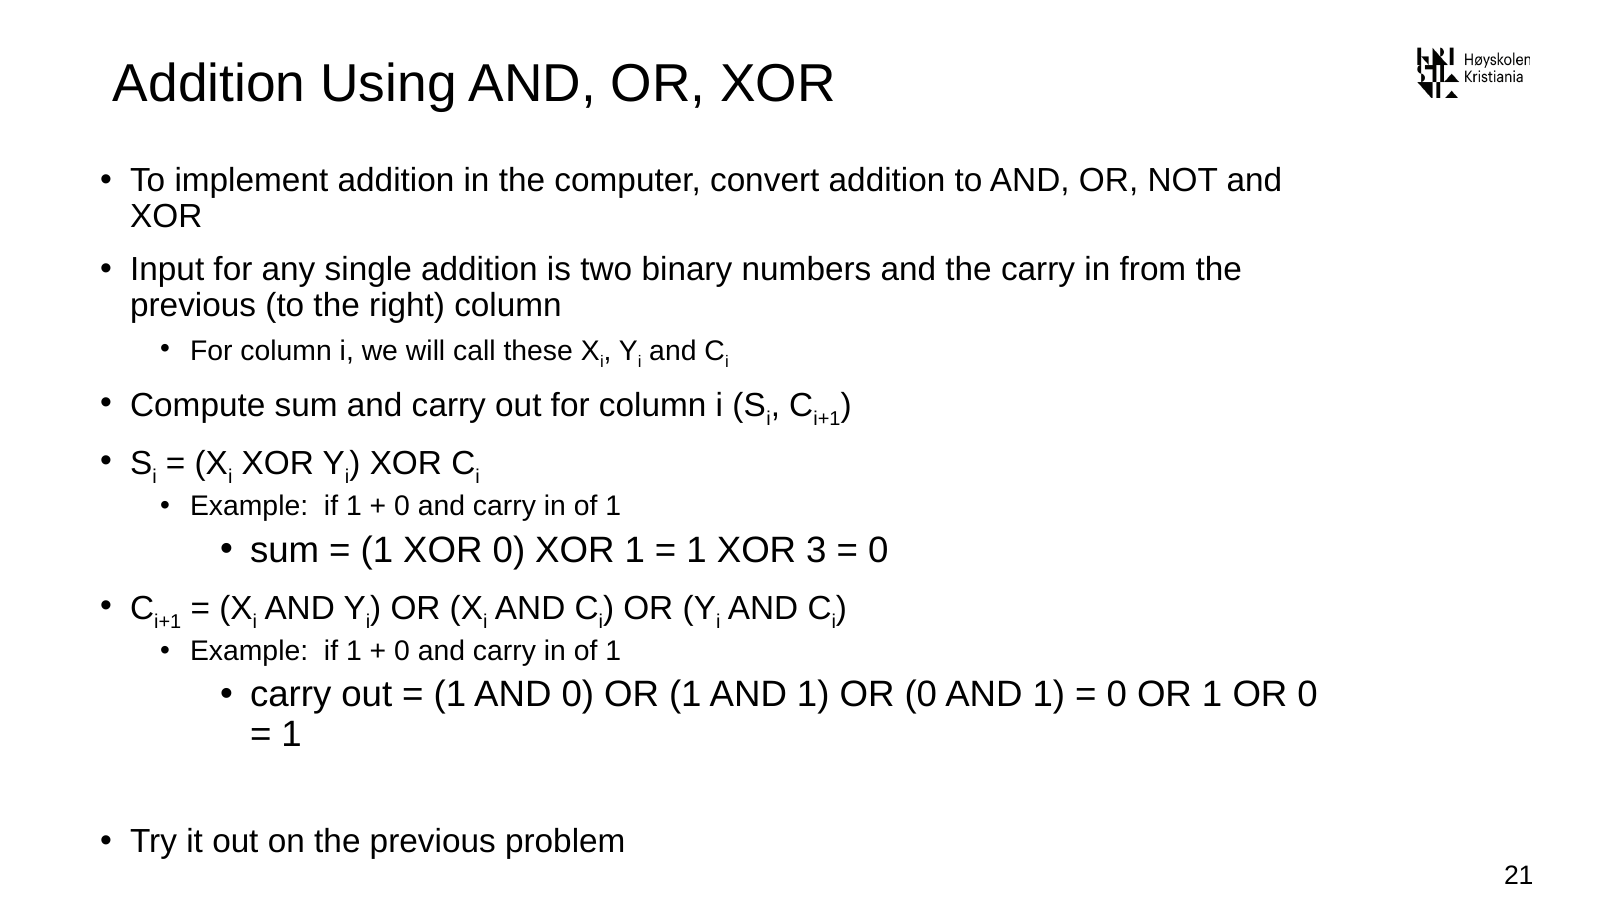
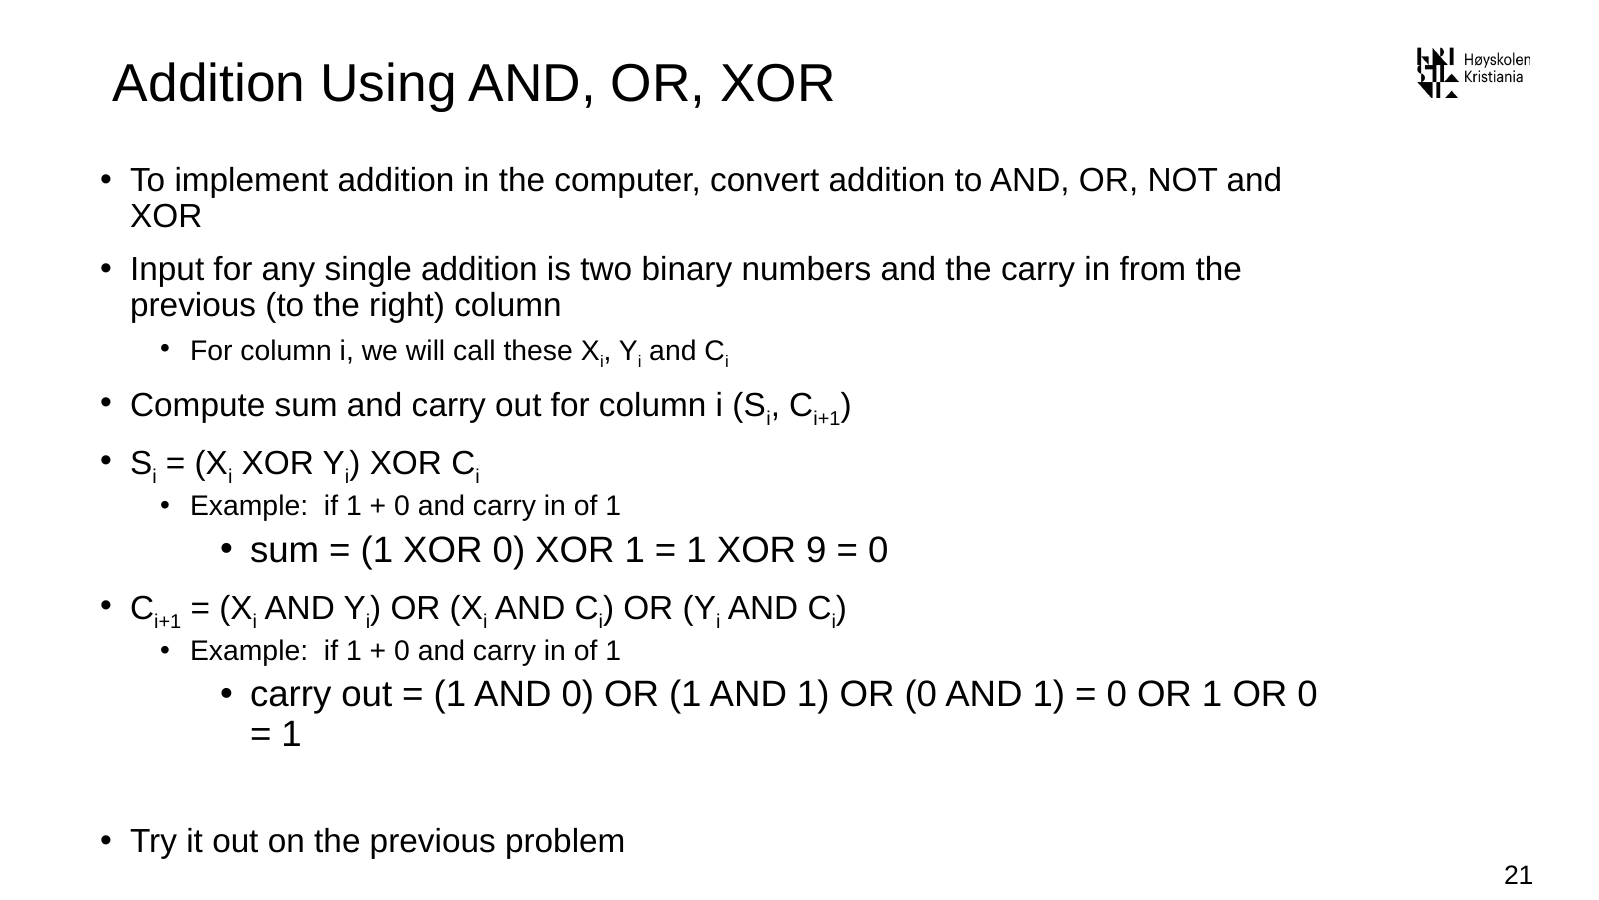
3: 3 -> 9
